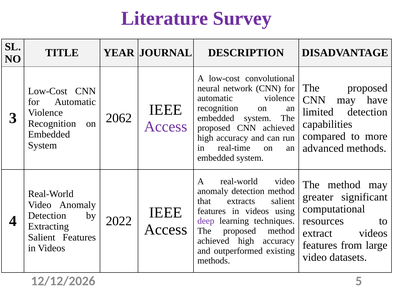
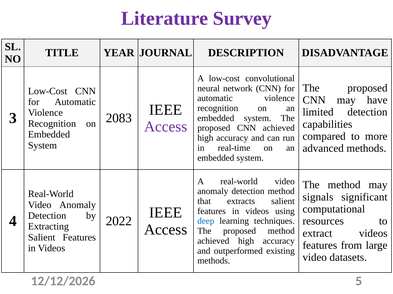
2062: 2062 -> 2083
greater: greater -> signals
deep colour: purple -> blue
